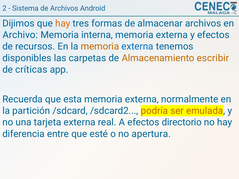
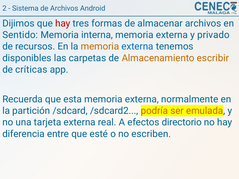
hay at (63, 23) colour: orange -> red
Archivo: Archivo -> Sentido
y efectos: efectos -> privado
apertura: apertura -> escriben
